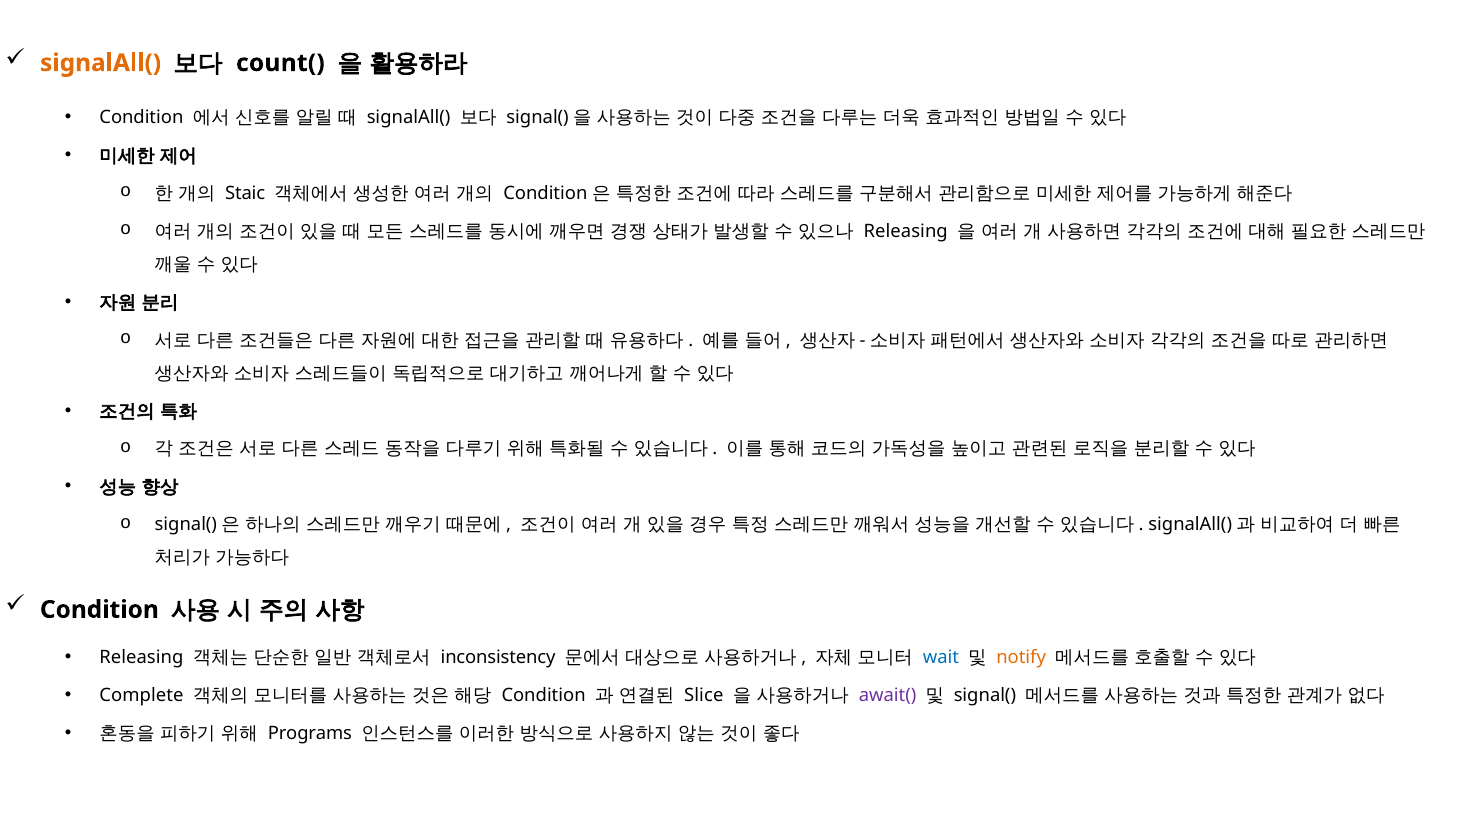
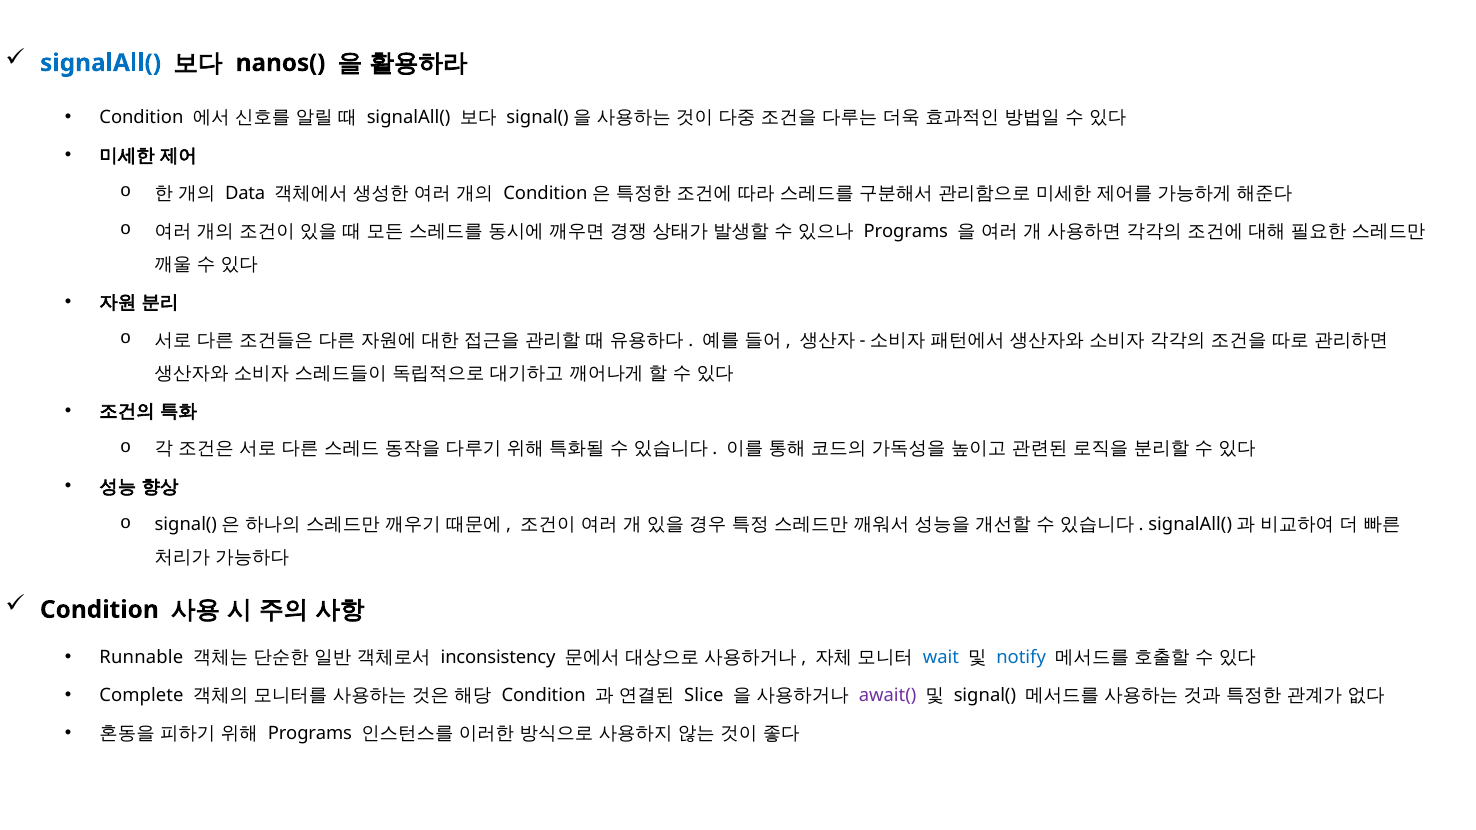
signalAll( at (101, 63) colour: orange -> blue
count(: count( -> nanos(
Staic: Staic -> Data
Releasing at (906, 231): Releasing -> Programs
Releasing at (141, 658): Releasing -> Runnable
notify colour: orange -> blue
